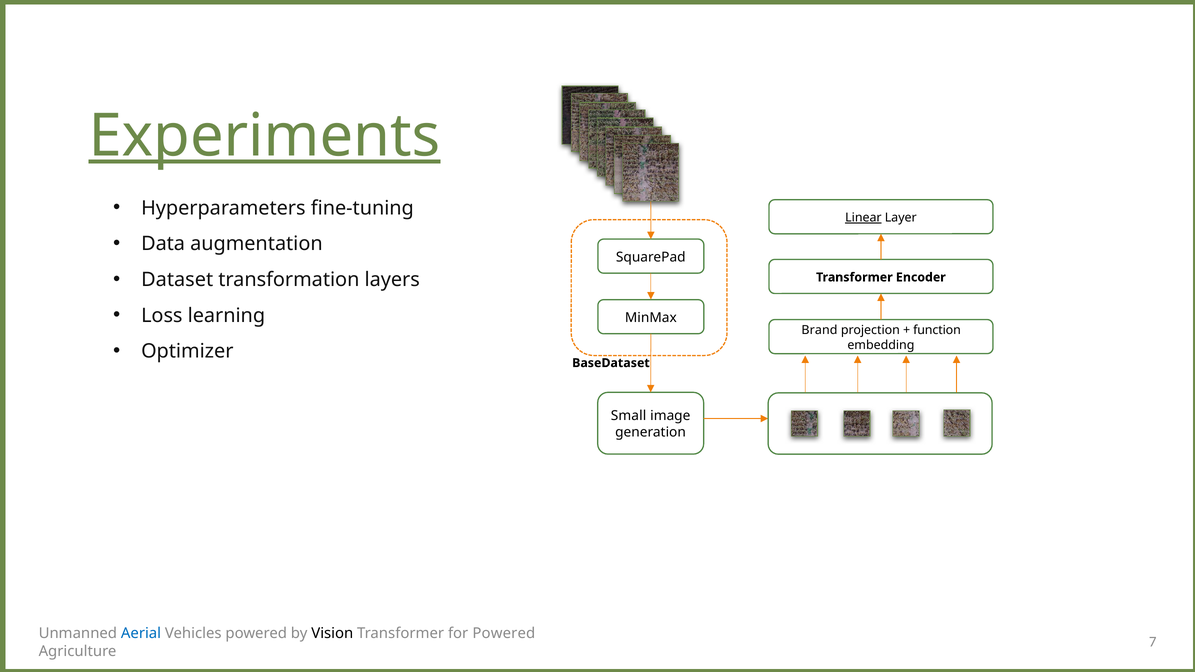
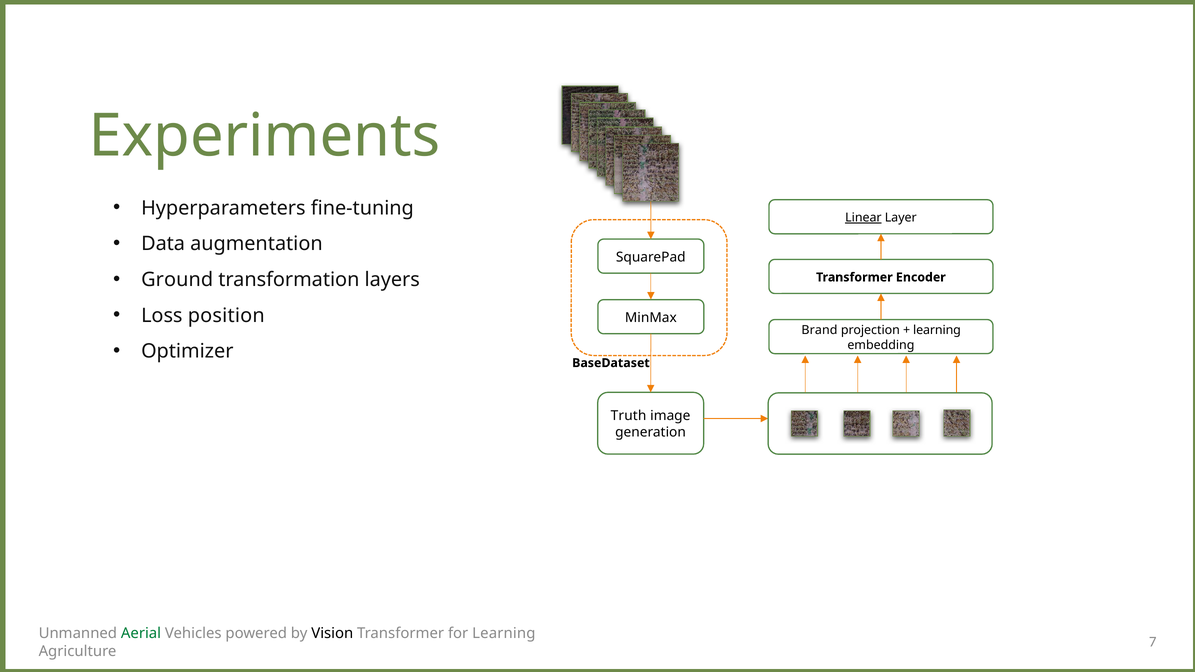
Experiments underline: present -> none
Dataset: Dataset -> Ground
learning: learning -> position
function at (937, 330): function -> learning
Small: Small -> Truth
Aerial colour: blue -> green
for Powered: Powered -> Learning
